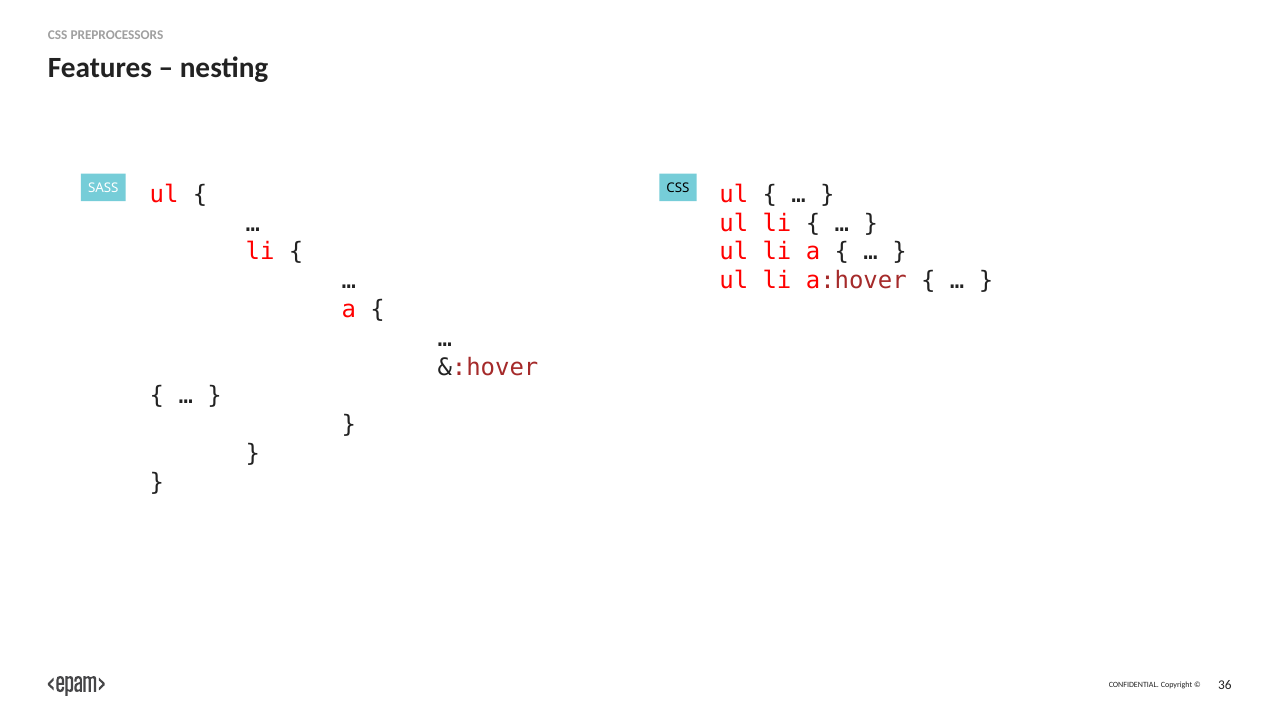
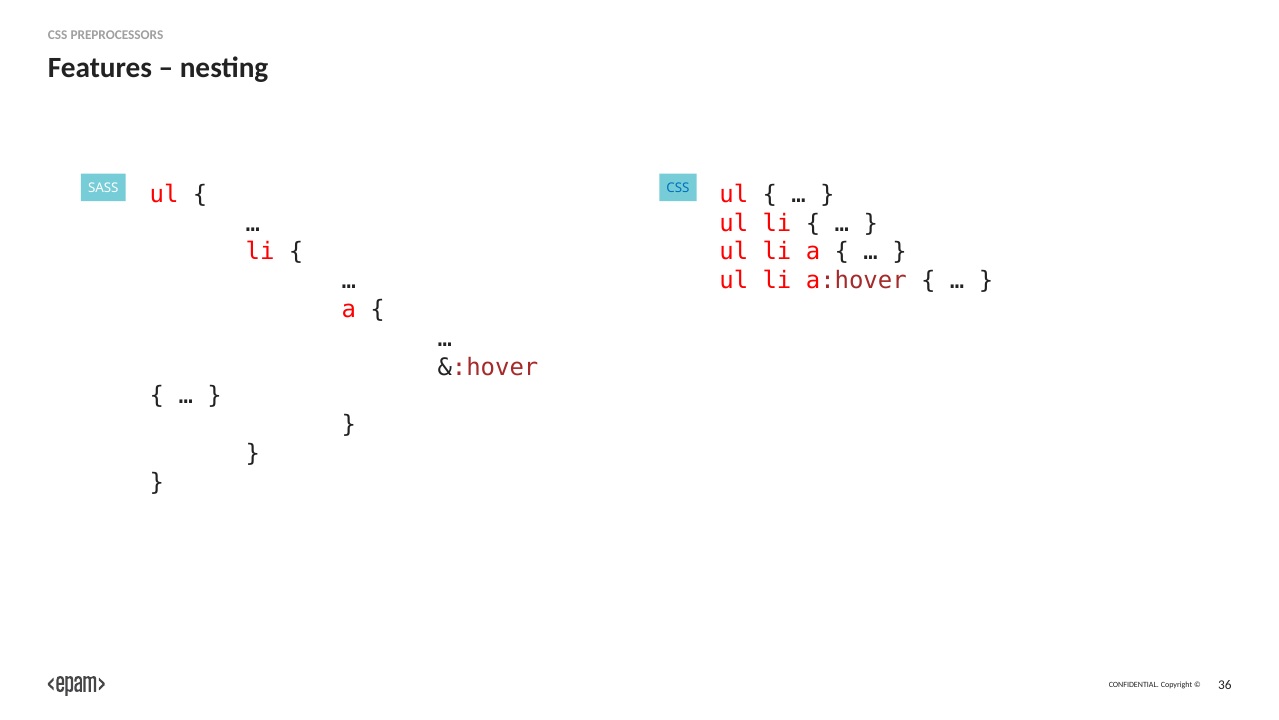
CSS at (678, 188) colour: black -> blue
